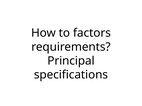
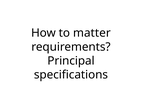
factors: factors -> matter
